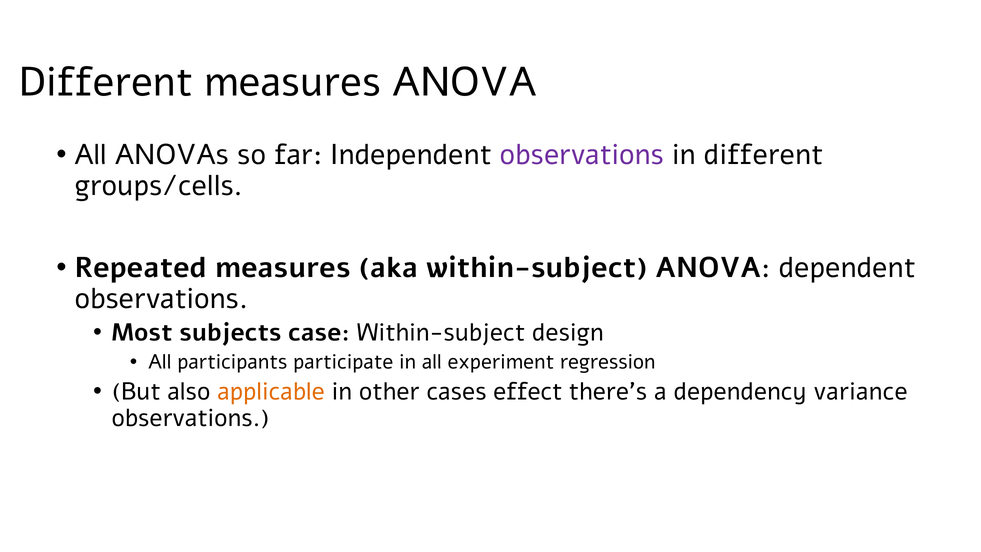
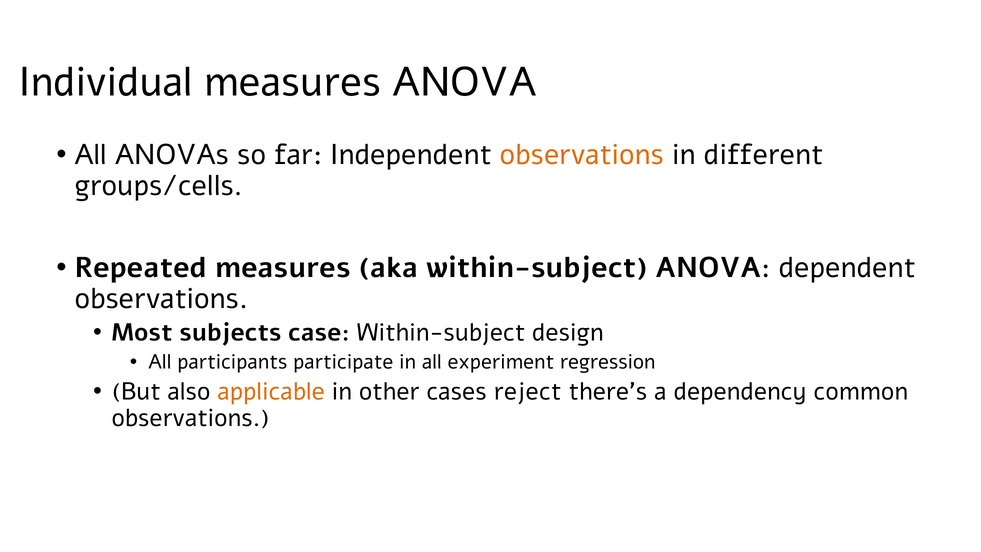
Different at (106, 82): Different -> Individual
observations at (582, 155) colour: purple -> orange
effect: effect -> reject
variance: variance -> common
